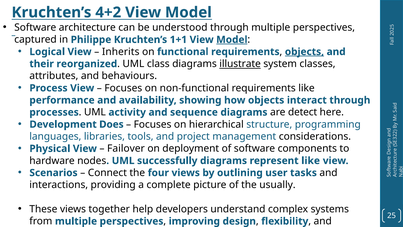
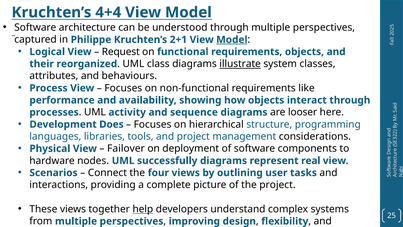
4+2: 4+2 -> 4+4
1+1: 1+1 -> 2+1
Inherits: Inherits -> Request
objects at (304, 52) underline: present -> none
detect: detect -> looser
represent like: like -> real
the usually: usually -> project
help underline: none -> present
